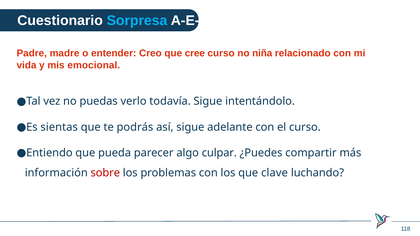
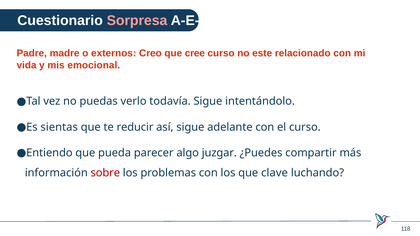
Sorpresa colour: light blue -> pink
entender: entender -> externos
niña: niña -> este
podrás: podrás -> reducir
culpar: culpar -> juzgar
